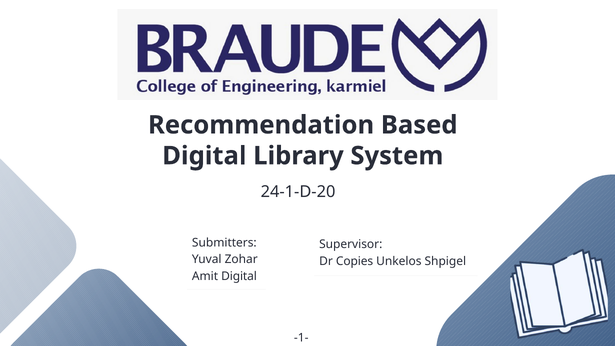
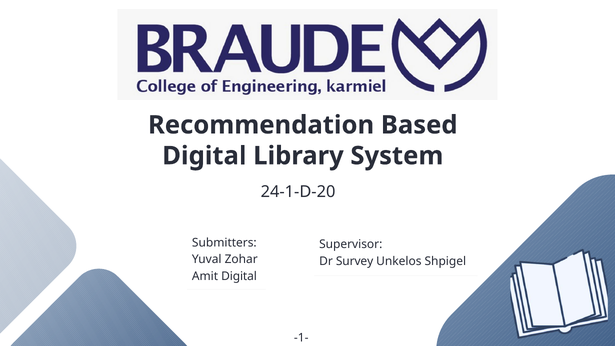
Copies: Copies -> Survey
